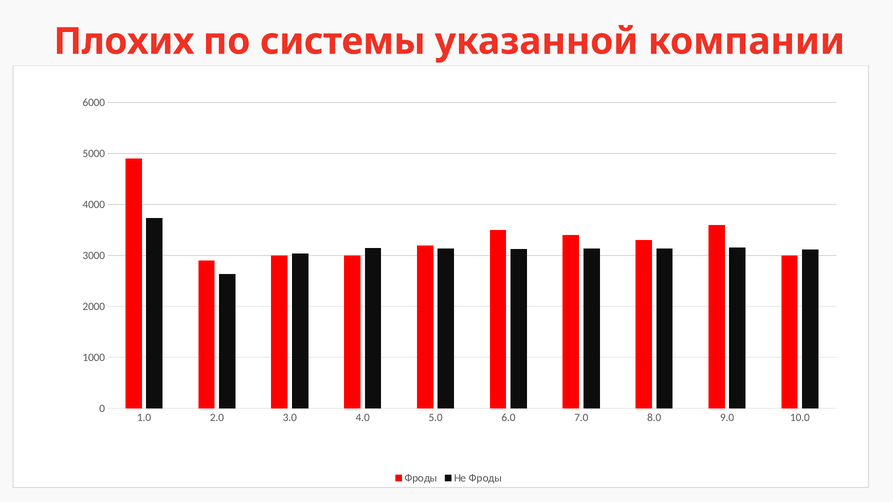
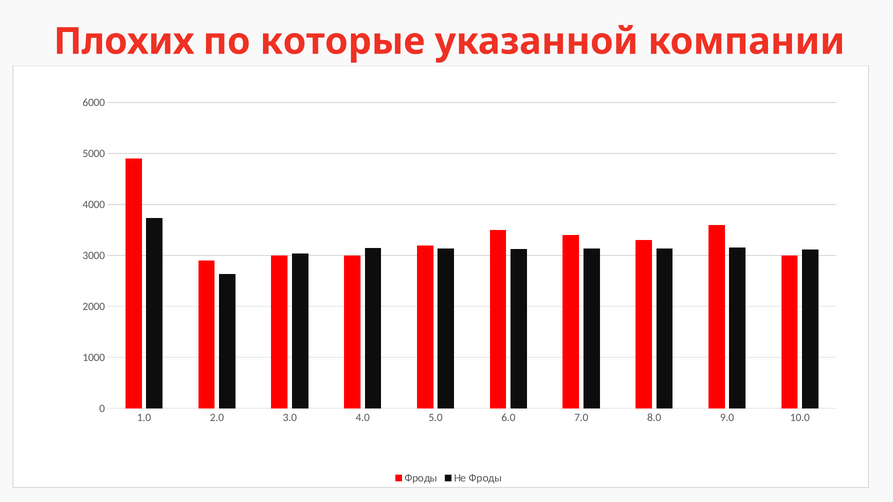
системы: системы -> которые
